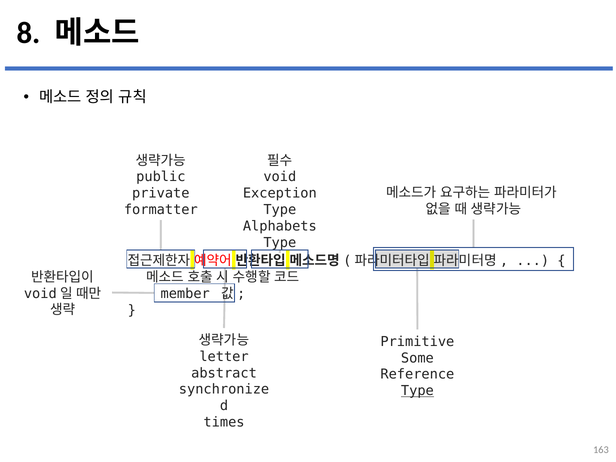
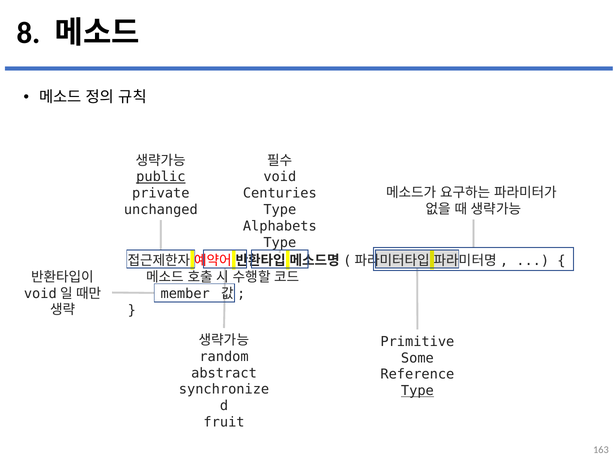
public underline: none -> present
Exception: Exception -> Centuries
formatter: formatter -> unchanged
letter: letter -> random
times: times -> fruit
